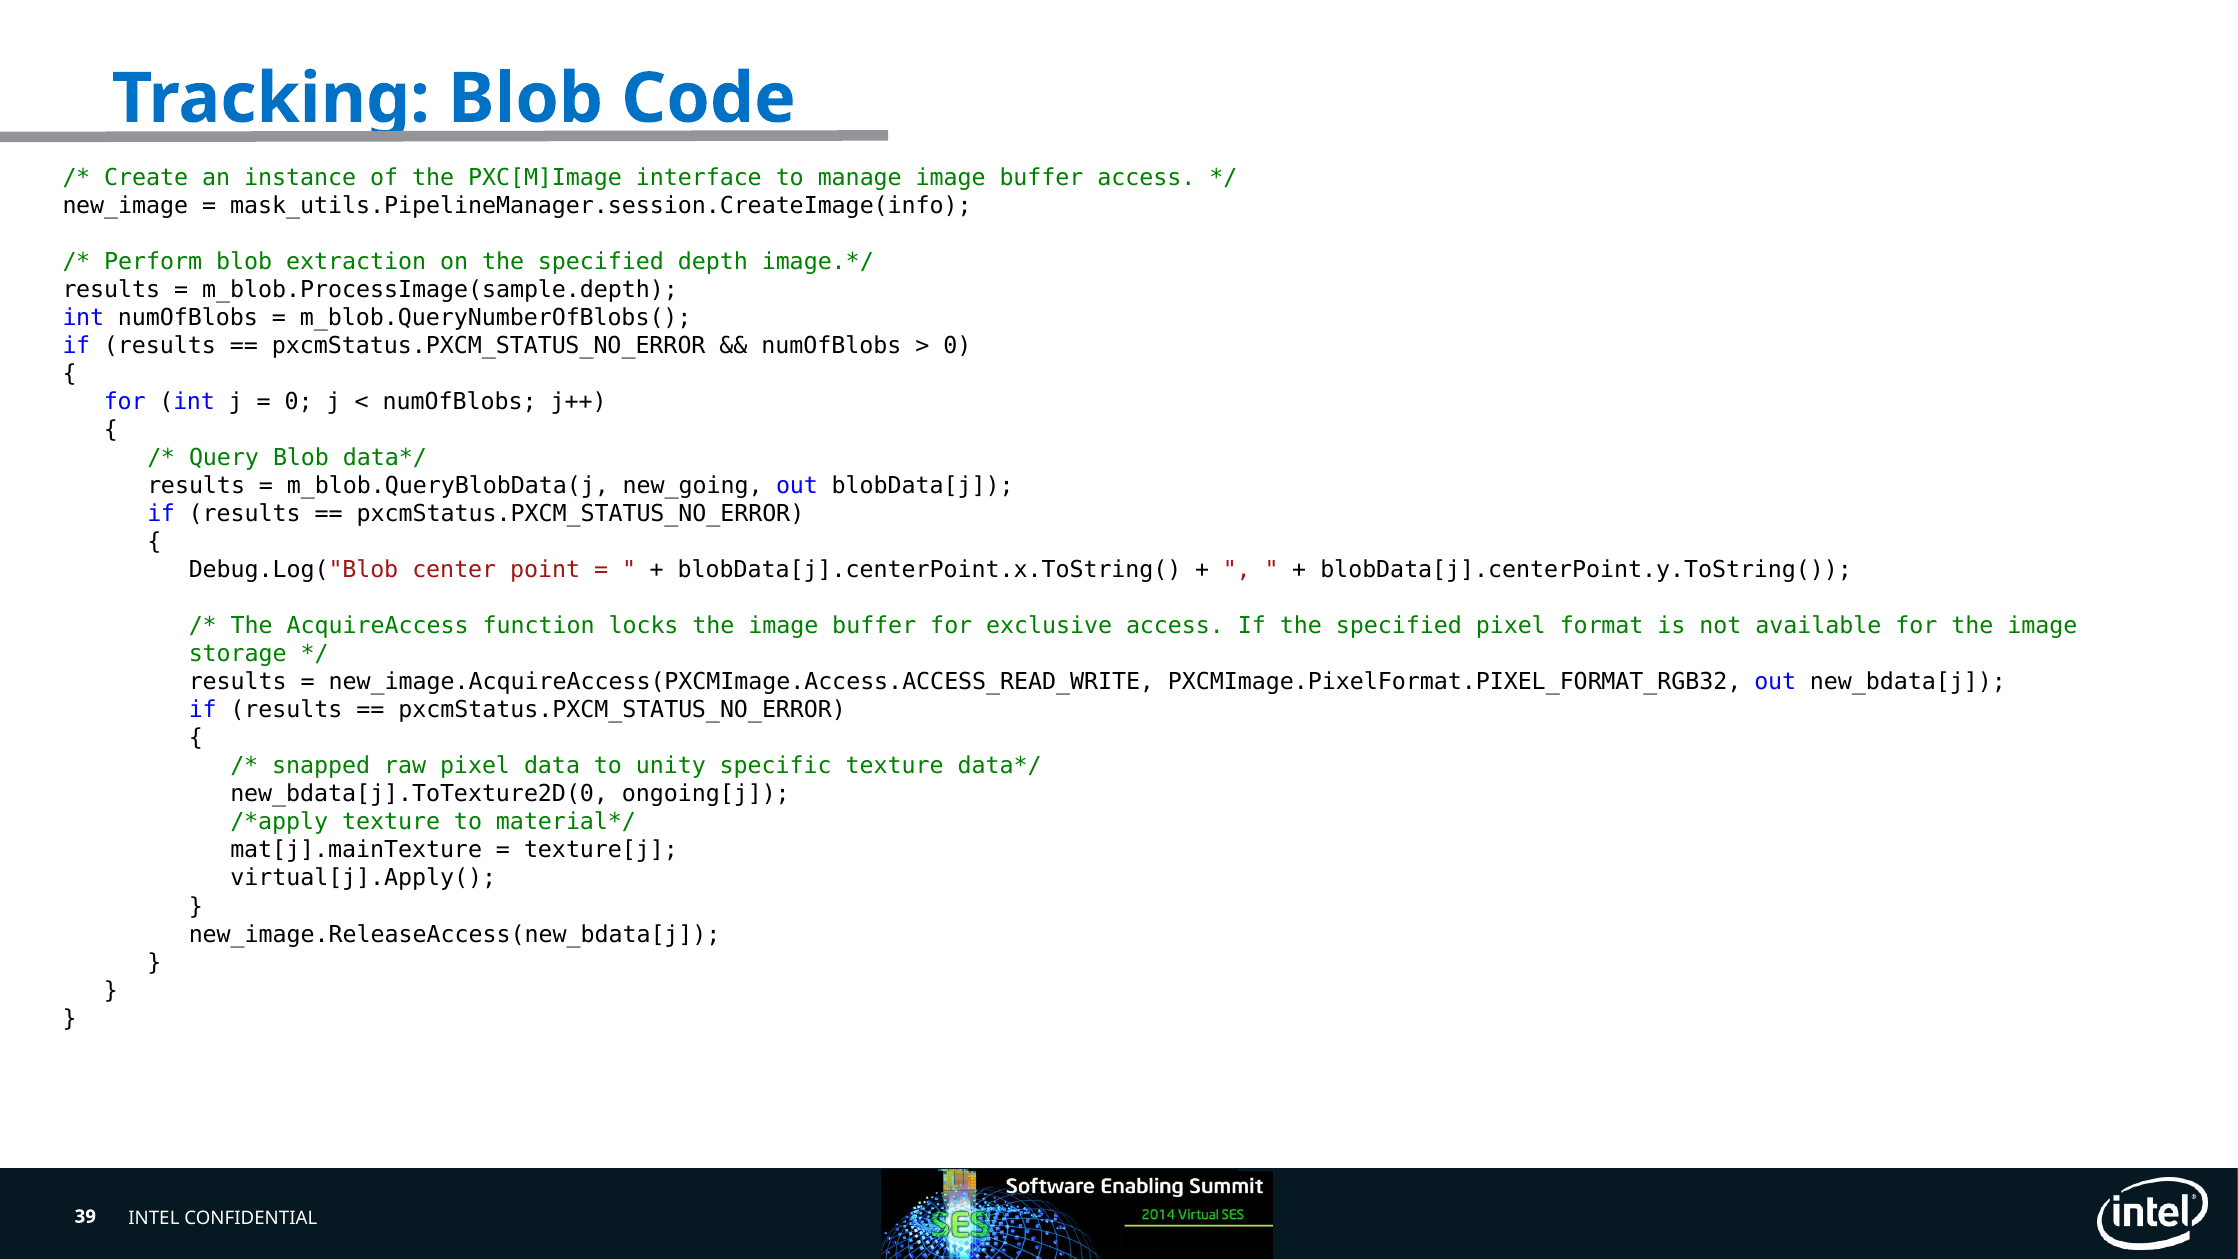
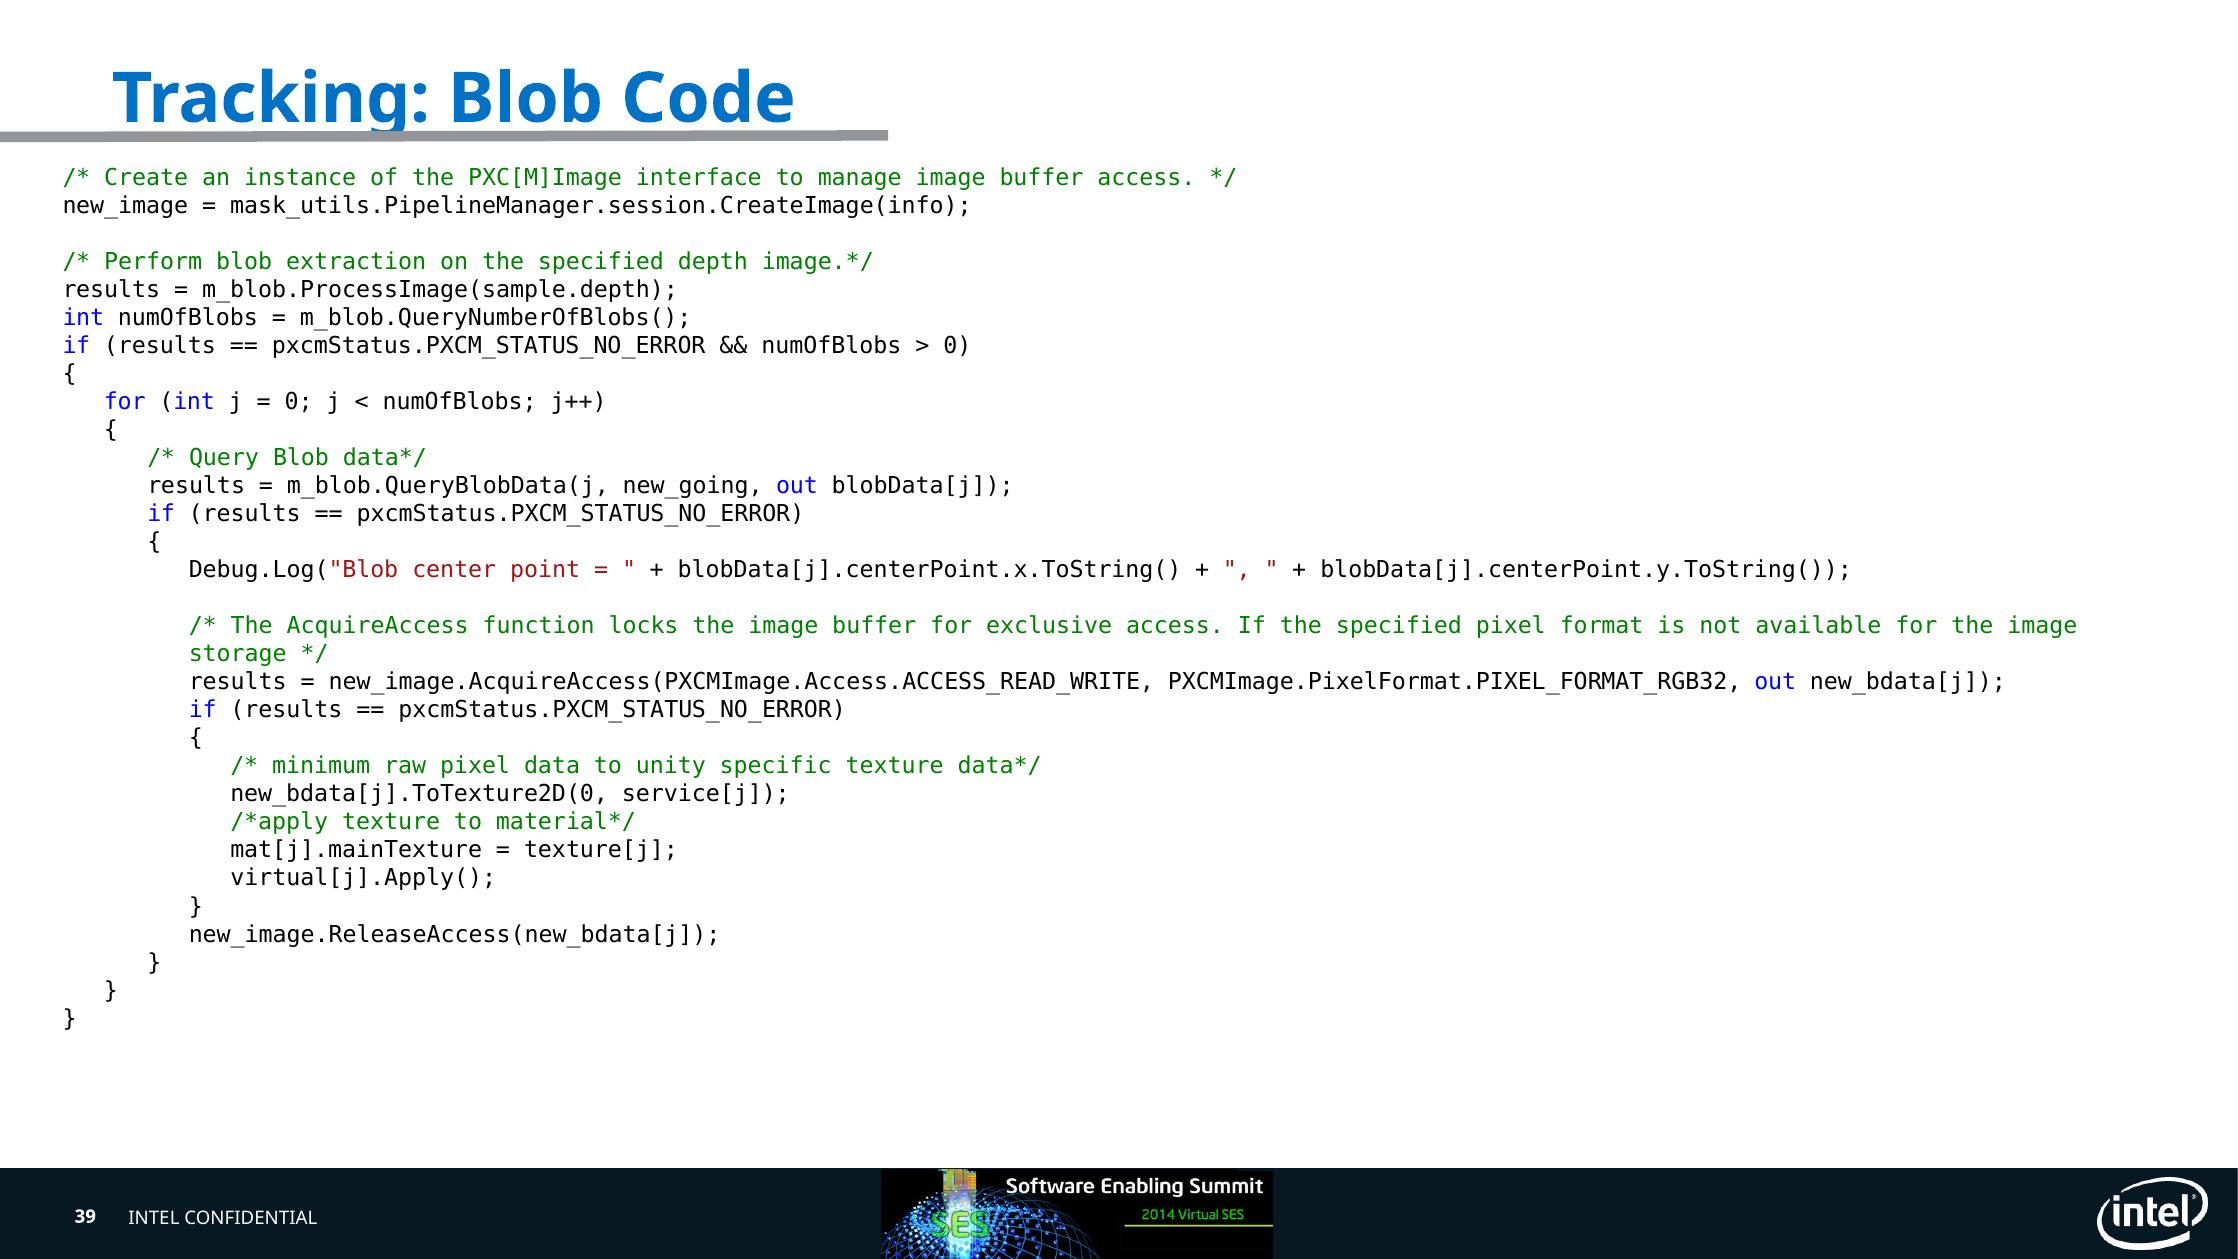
snapped: snapped -> minimum
ongoing[j: ongoing[j -> service[j
